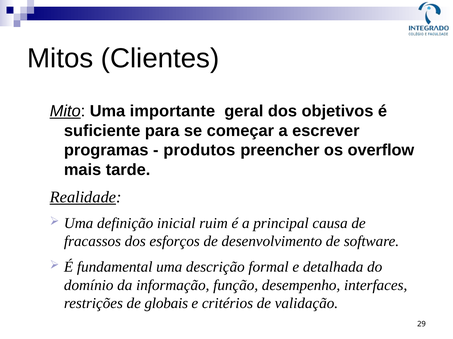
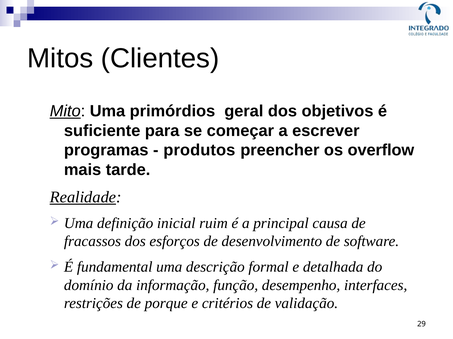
importante: importante -> primórdios
globais: globais -> porque
